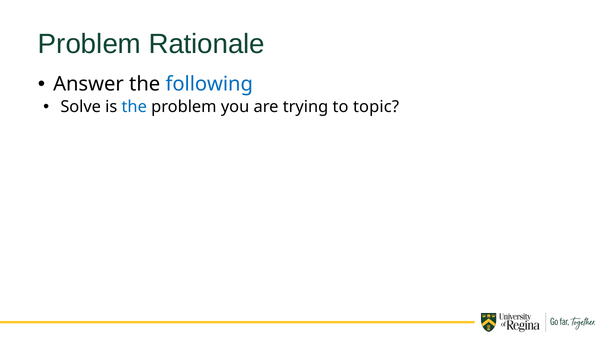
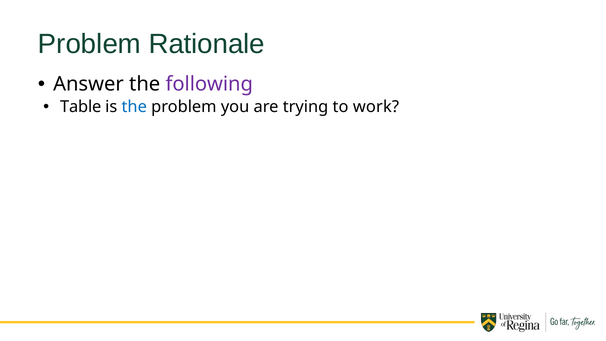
following colour: blue -> purple
Solve: Solve -> Table
topic: topic -> work
